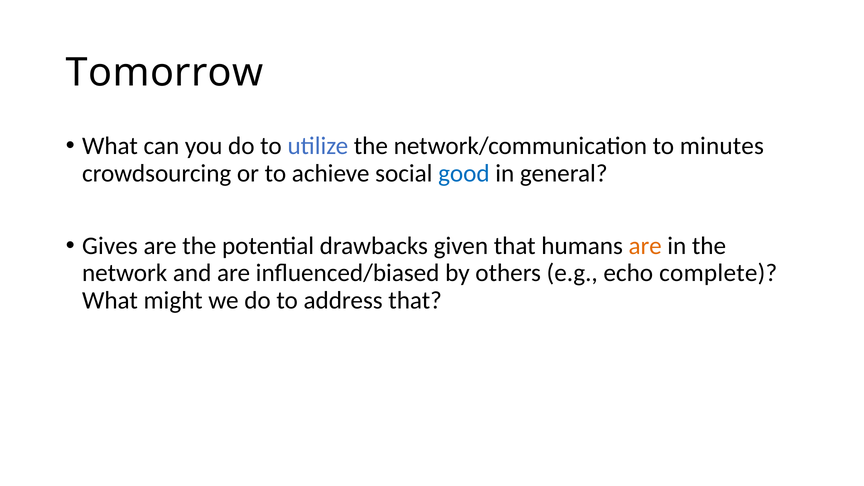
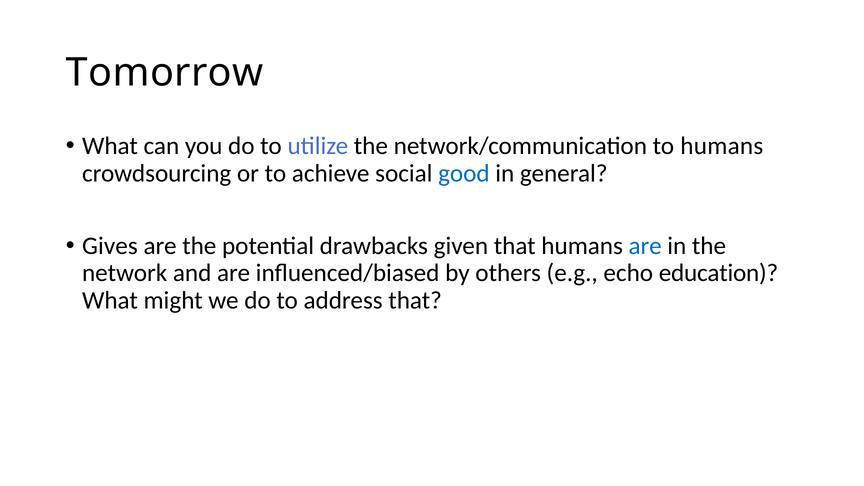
to minutes: minutes -> humans
are at (645, 246) colour: orange -> blue
complete: complete -> education
